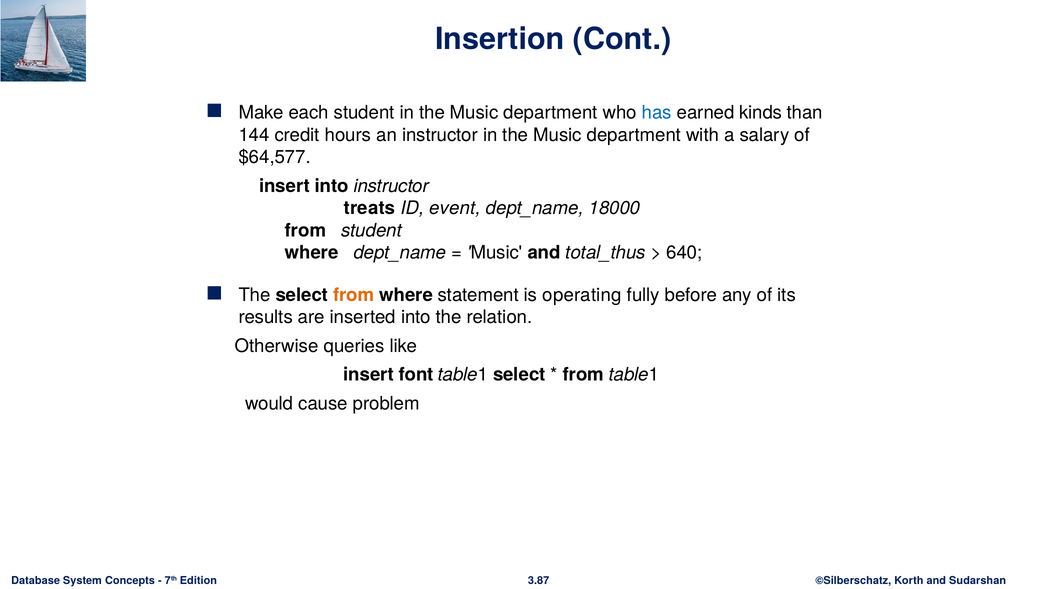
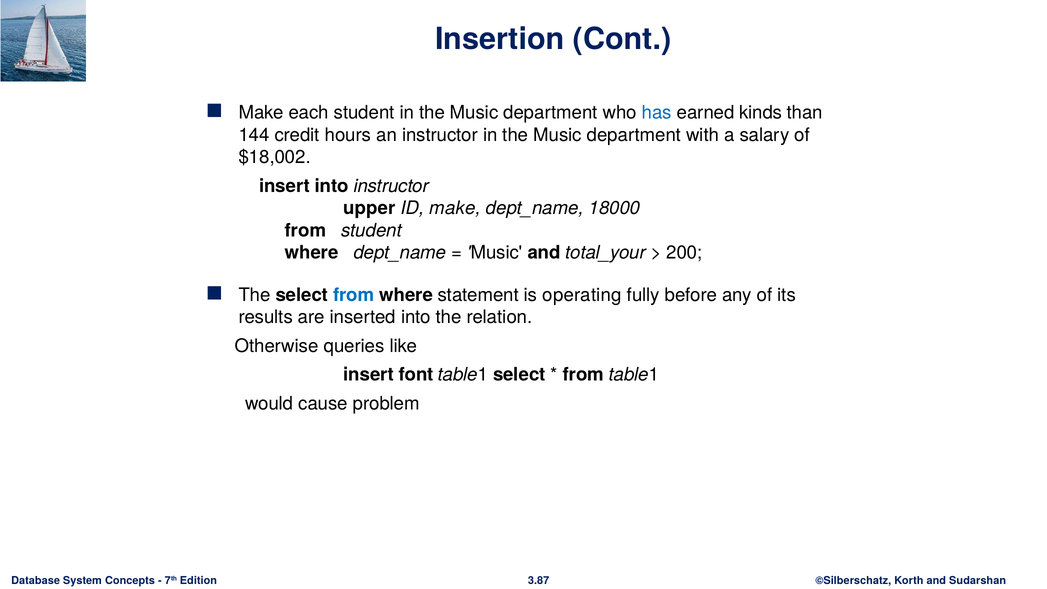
$64,577: $64,577 -> $18,002
treats: treats -> upper
ID event: event -> make
total_thus: total_thus -> total_your
640: 640 -> 200
from at (354, 295) colour: orange -> blue
